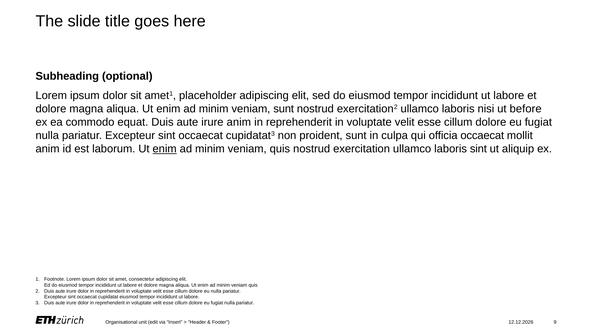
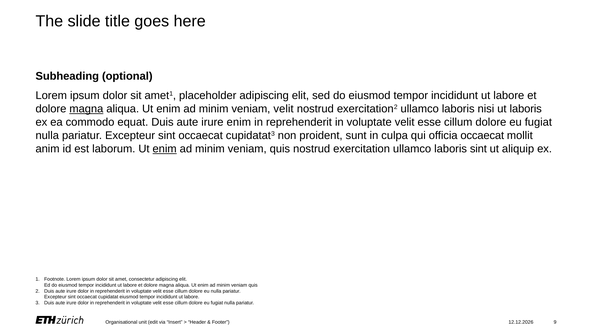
magna at (86, 109) underline: none -> present
veniam sunt: sunt -> velit
ut before: before -> laboris
irure anim: anim -> enim
